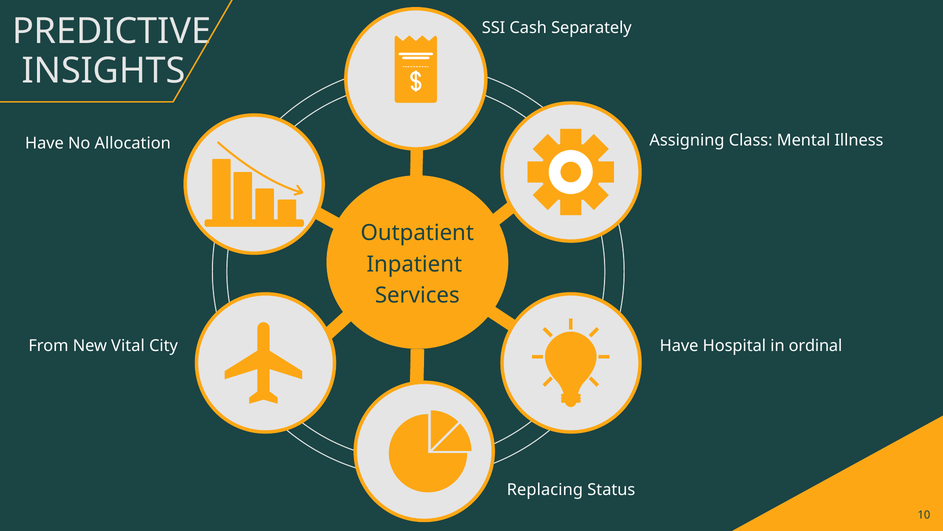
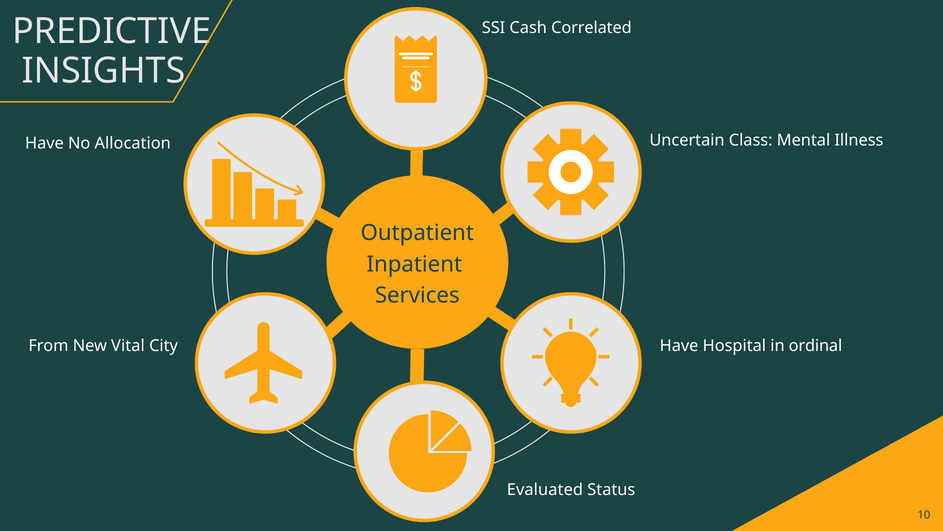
Separately: Separately -> Correlated
Assigning: Assigning -> Uncertain
Replacing: Replacing -> Evaluated
